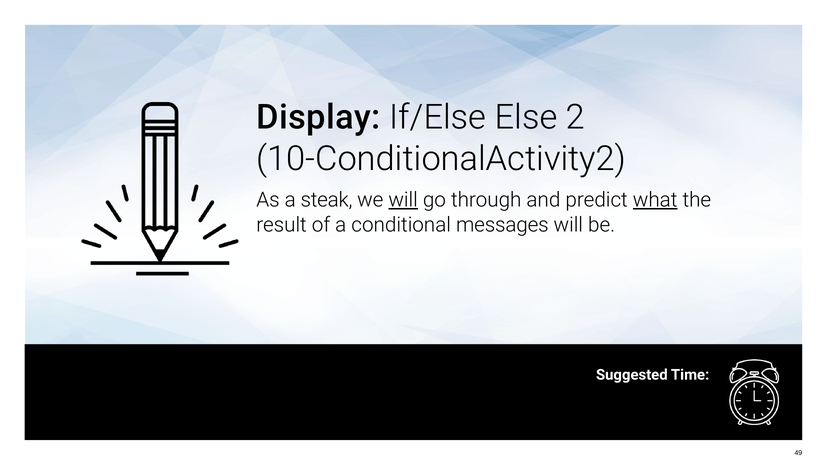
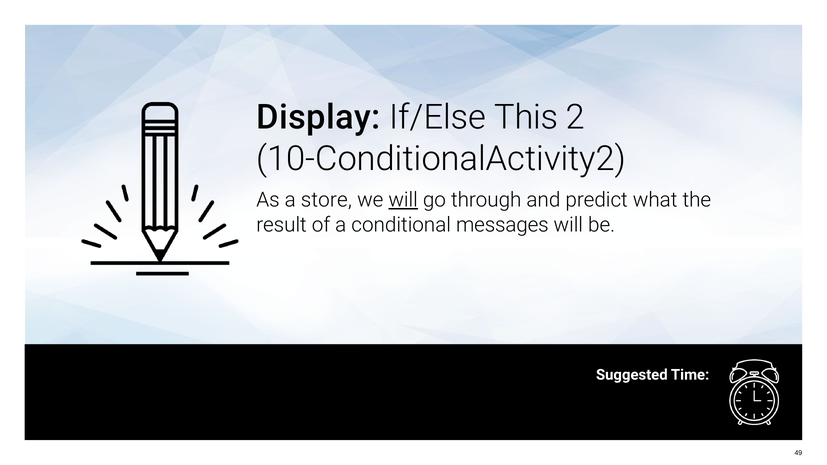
Else: Else -> This
steak: steak -> store
what underline: present -> none
